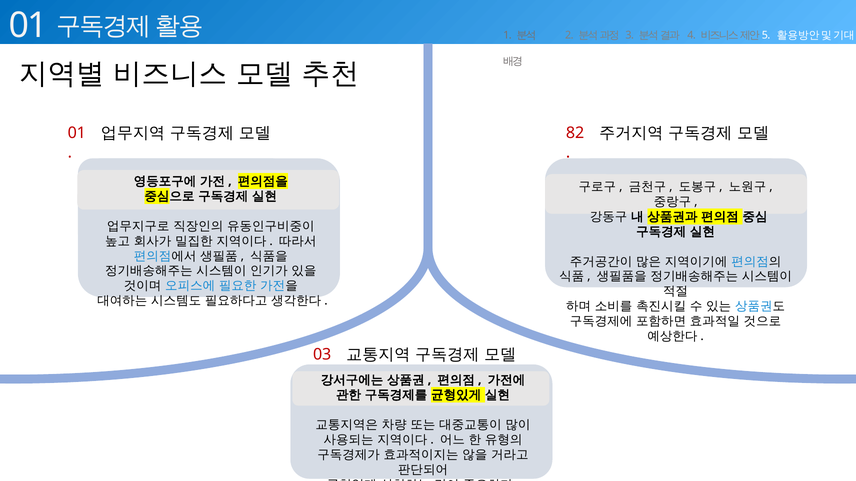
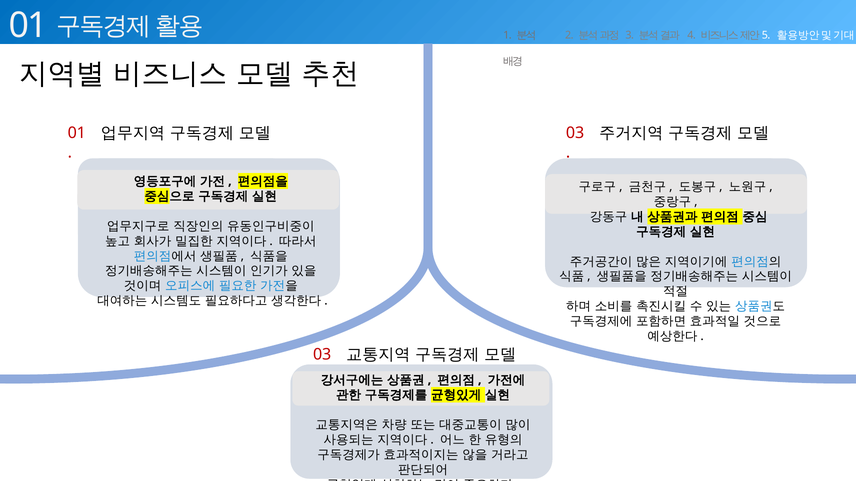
82 at (575, 133): 82 -> 03
